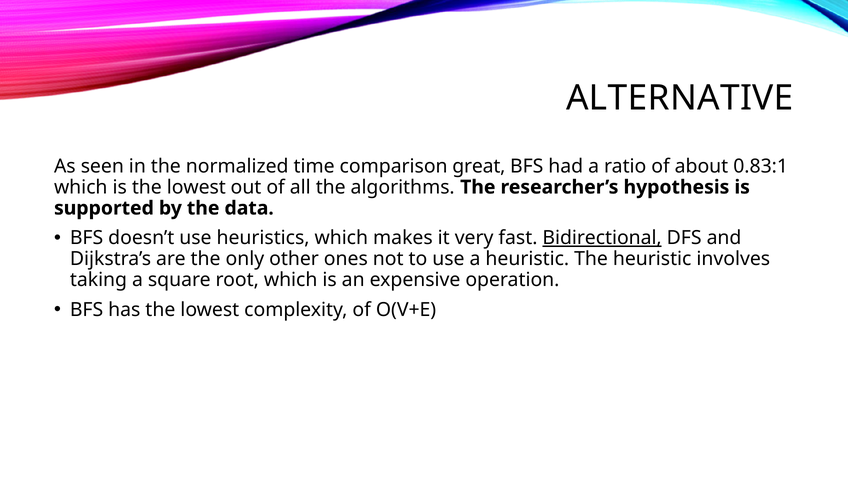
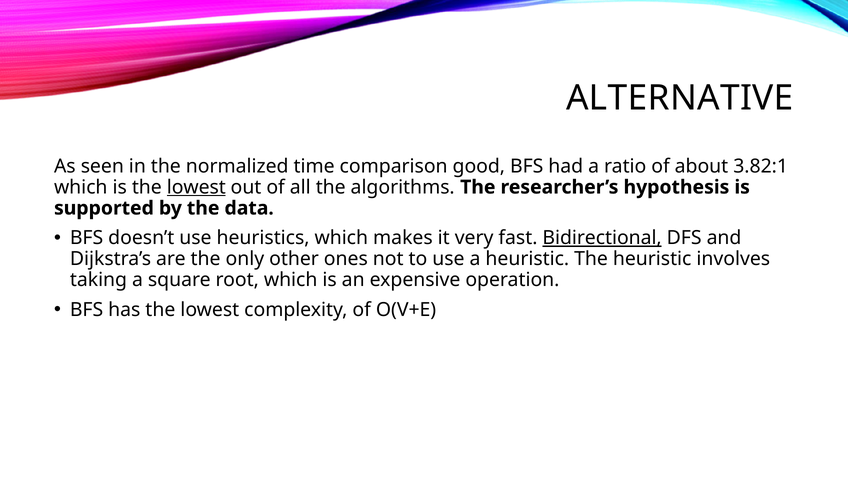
great: great -> good
0.83:1: 0.83:1 -> 3.82:1
lowest at (196, 187) underline: none -> present
